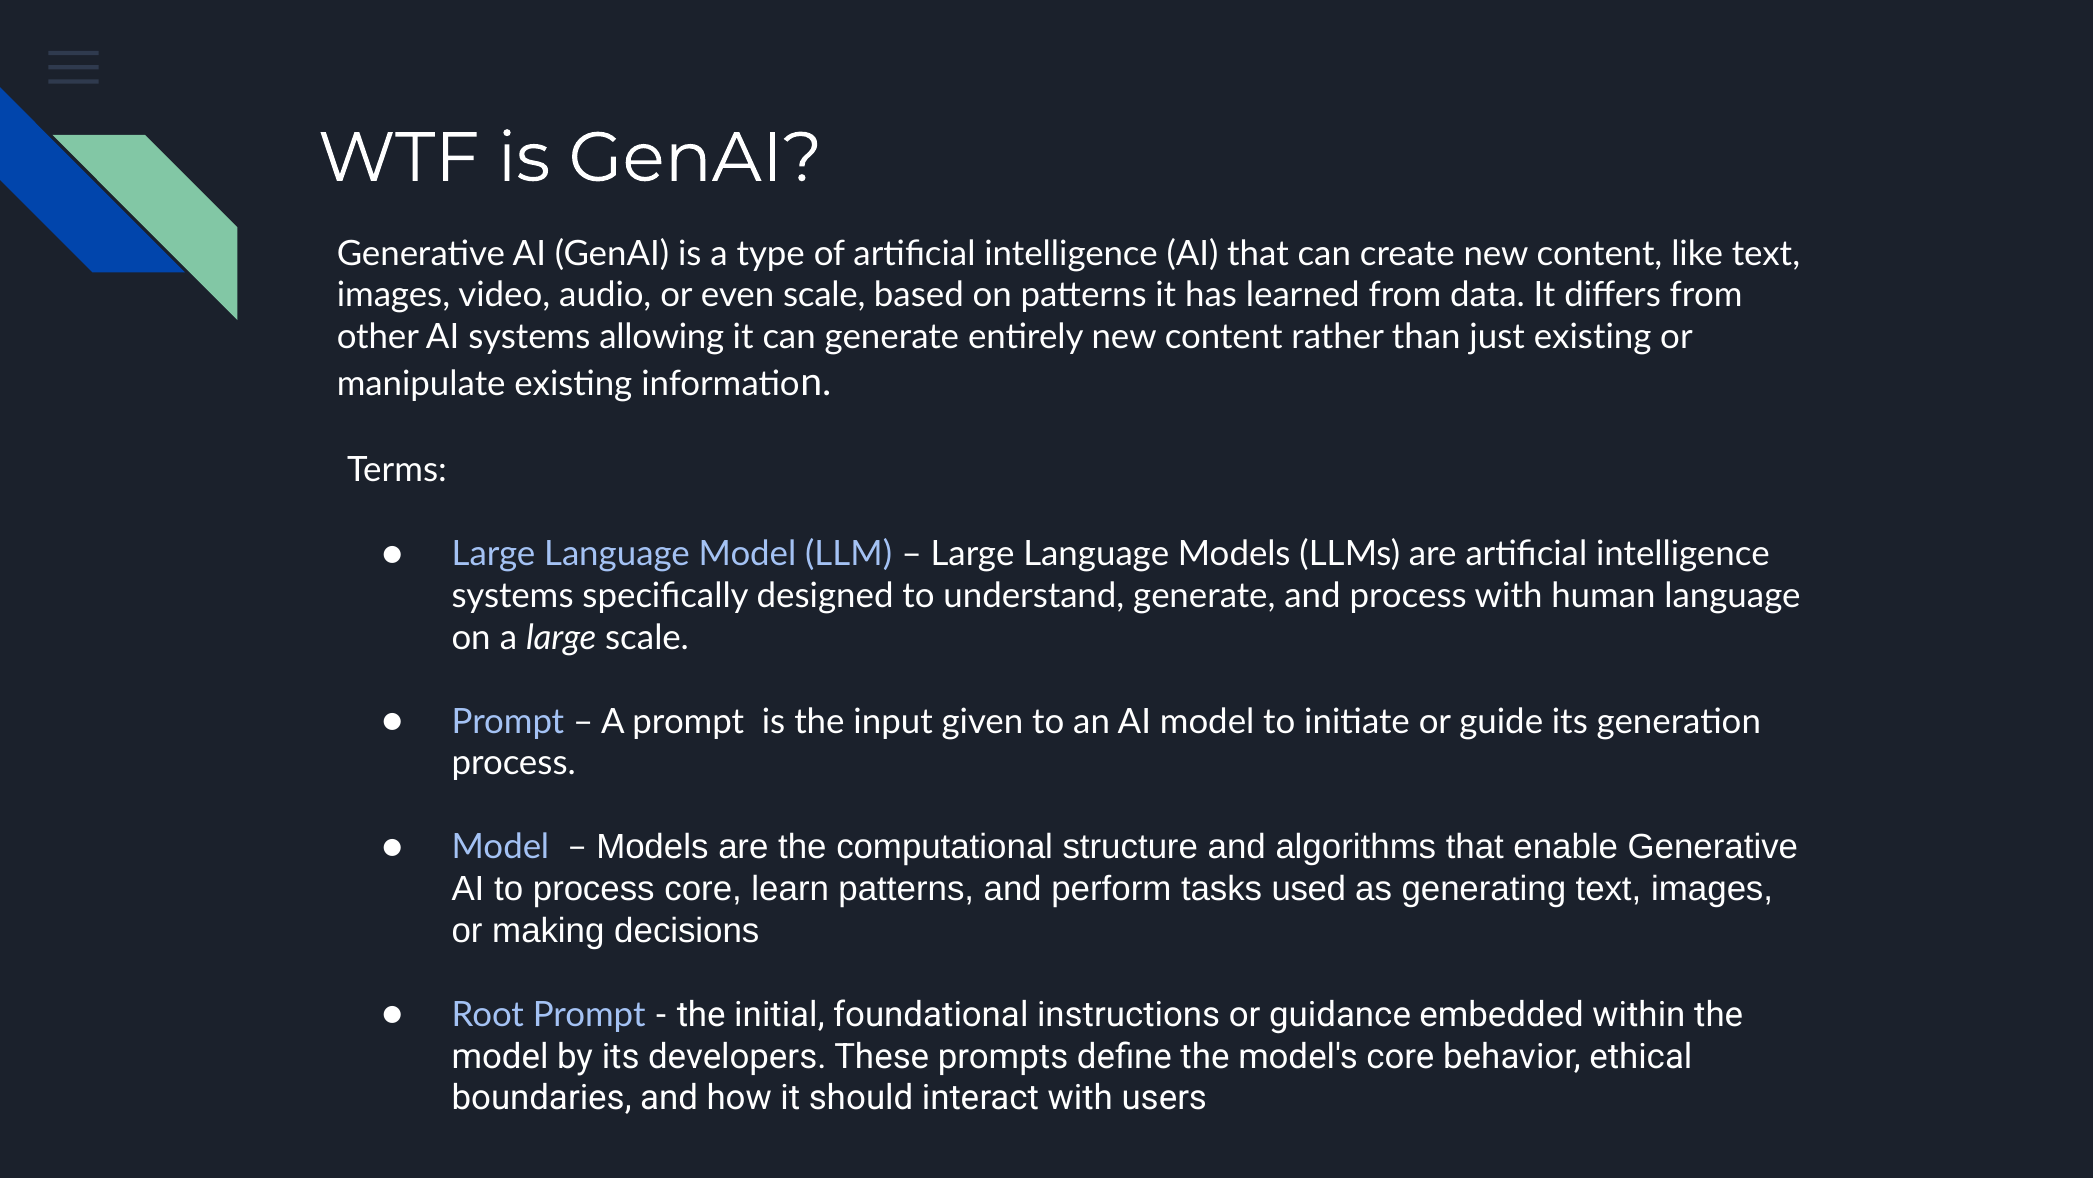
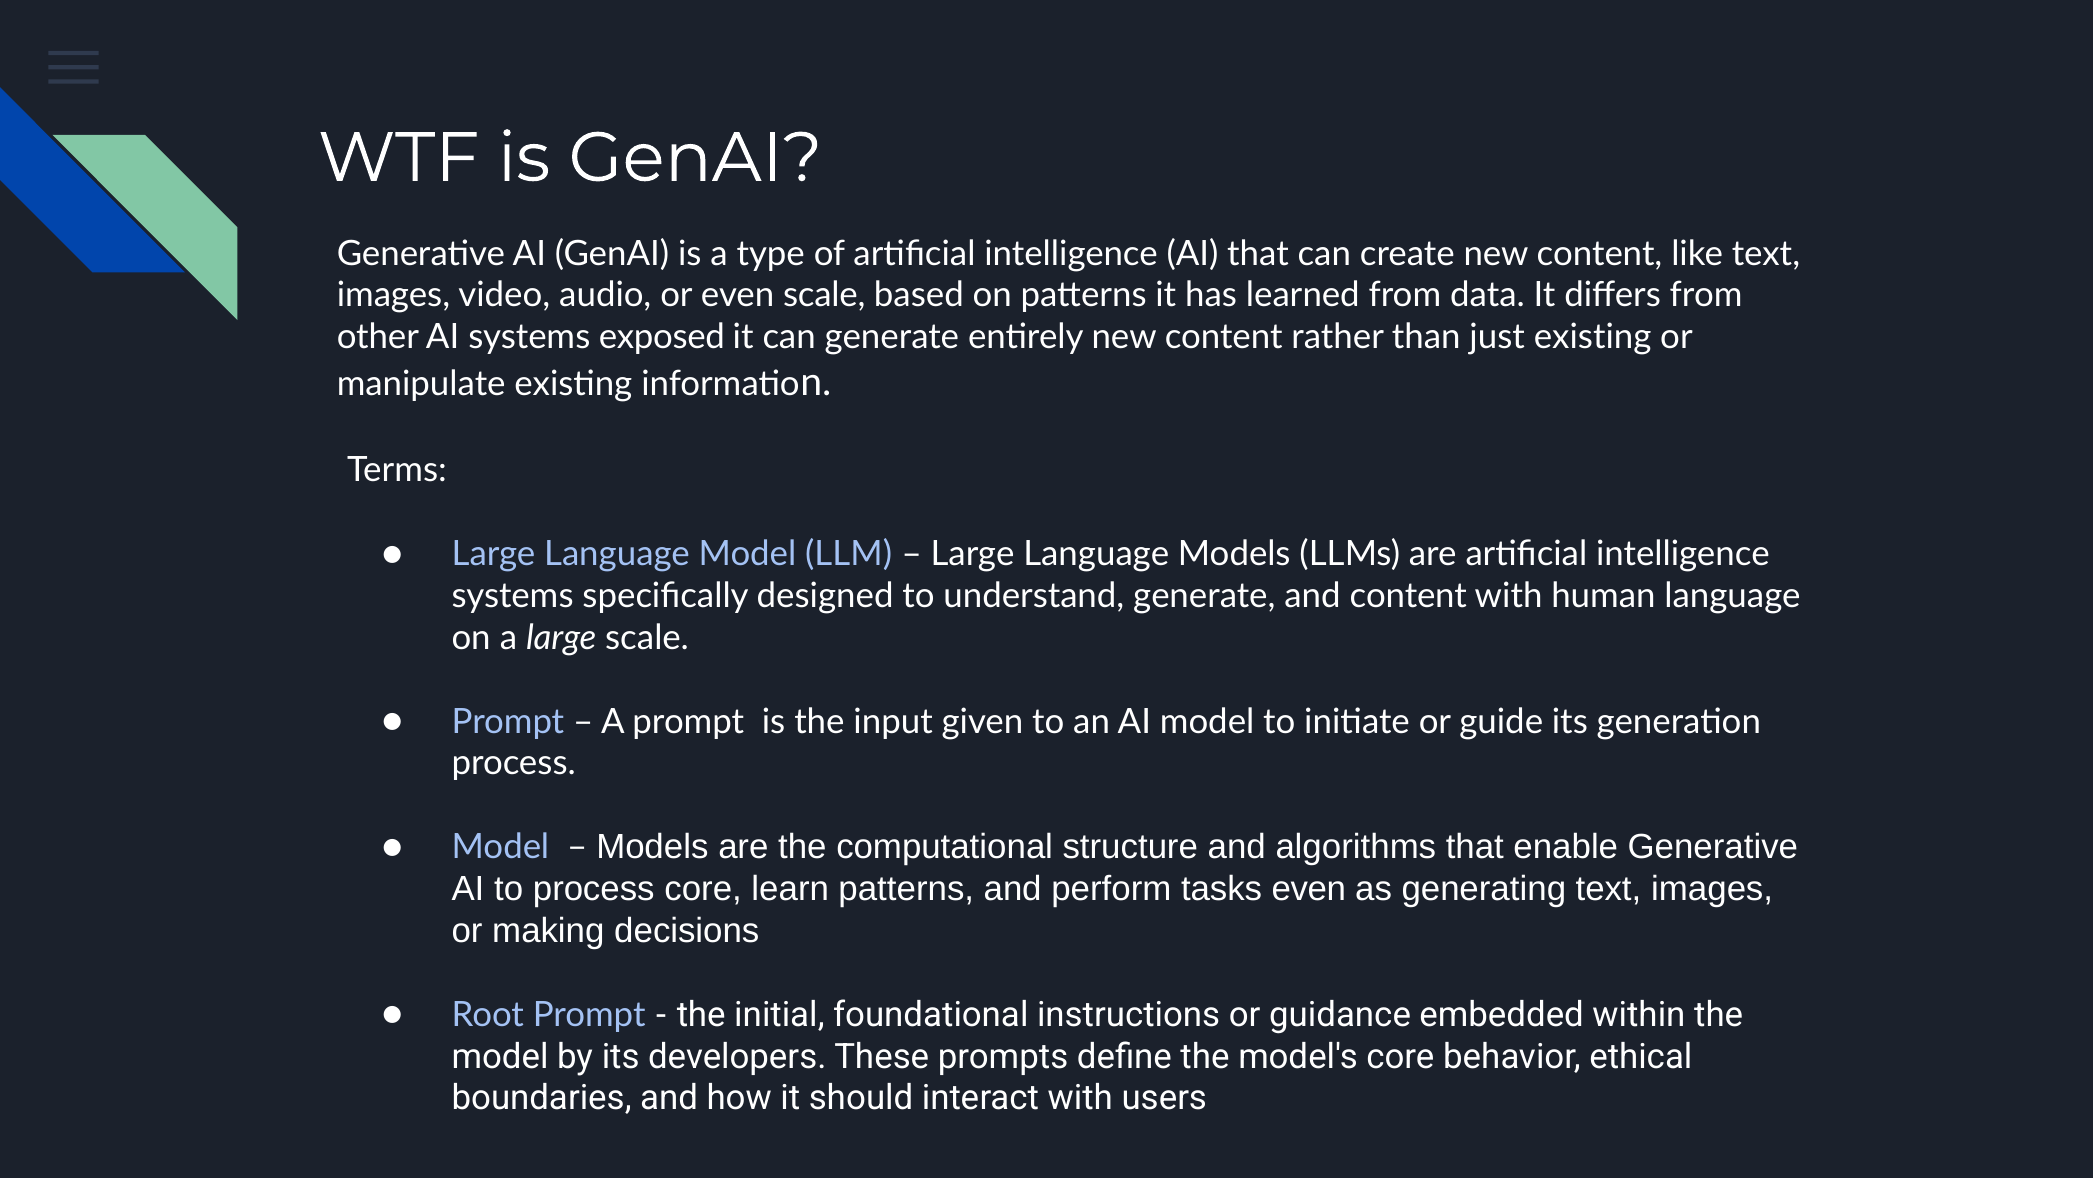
allowing: allowing -> exposed
and process: process -> content
tasks used: used -> even
